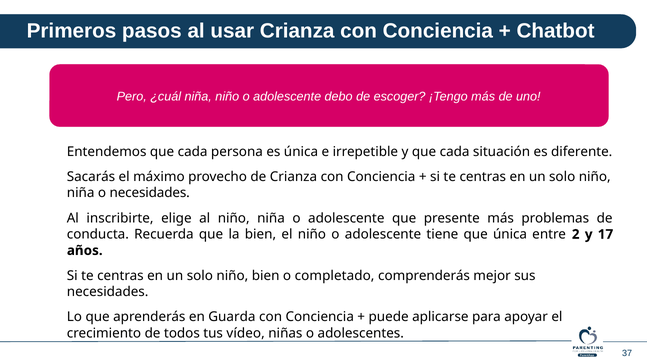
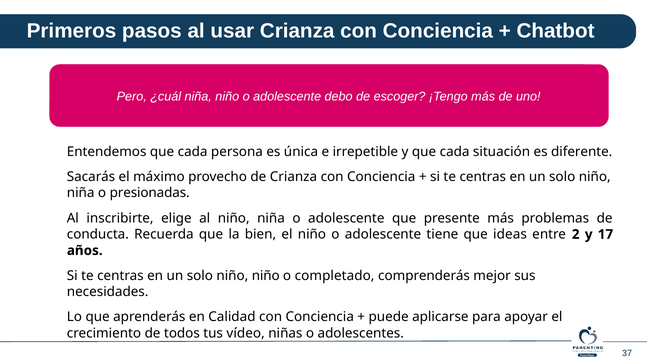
o necesidades: necesidades -> presionadas
que única: única -> ideas
niño bien: bien -> niño
Guarda: Guarda -> Calidad
